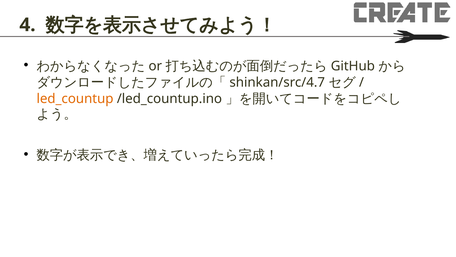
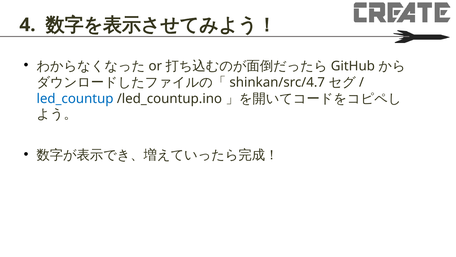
led_countup colour: orange -> blue
